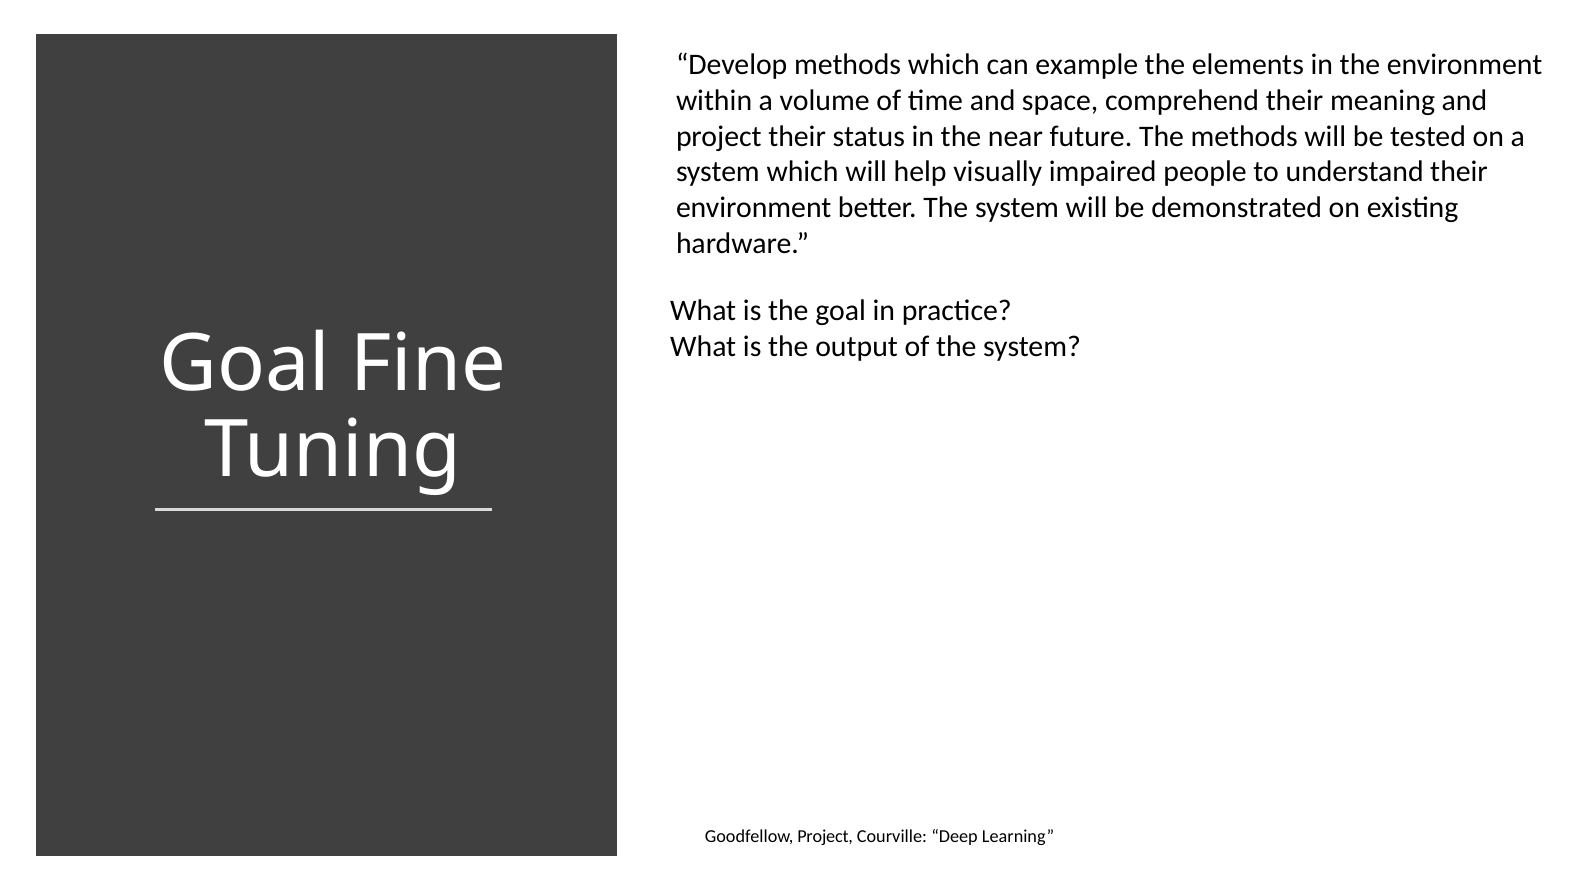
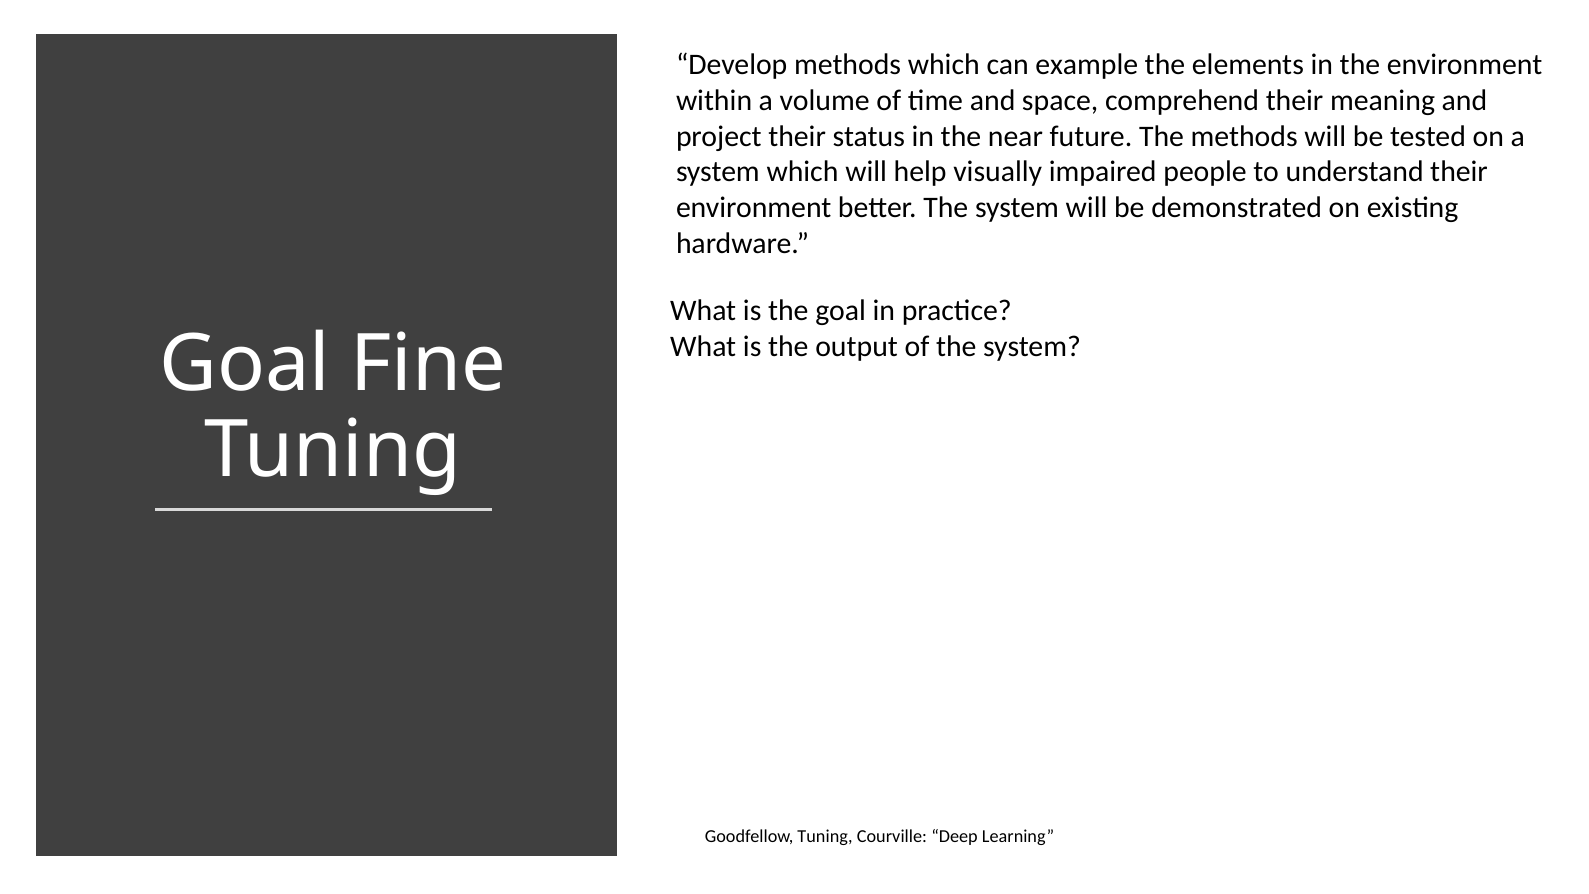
Goodfellow Project: Project -> Tuning
